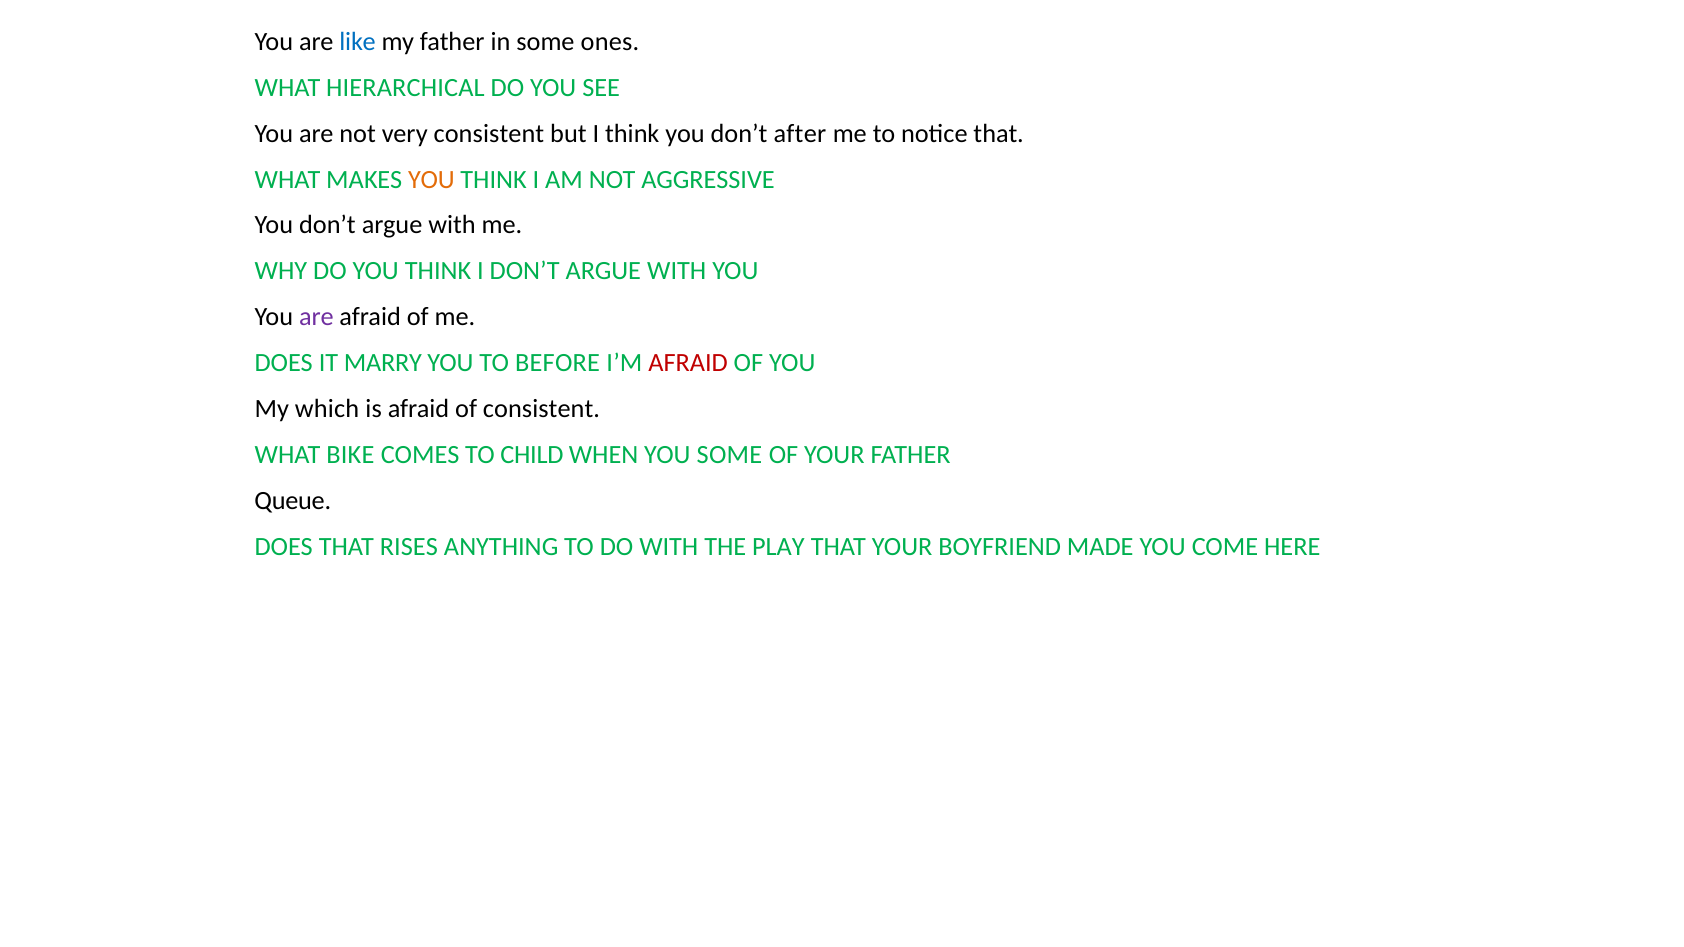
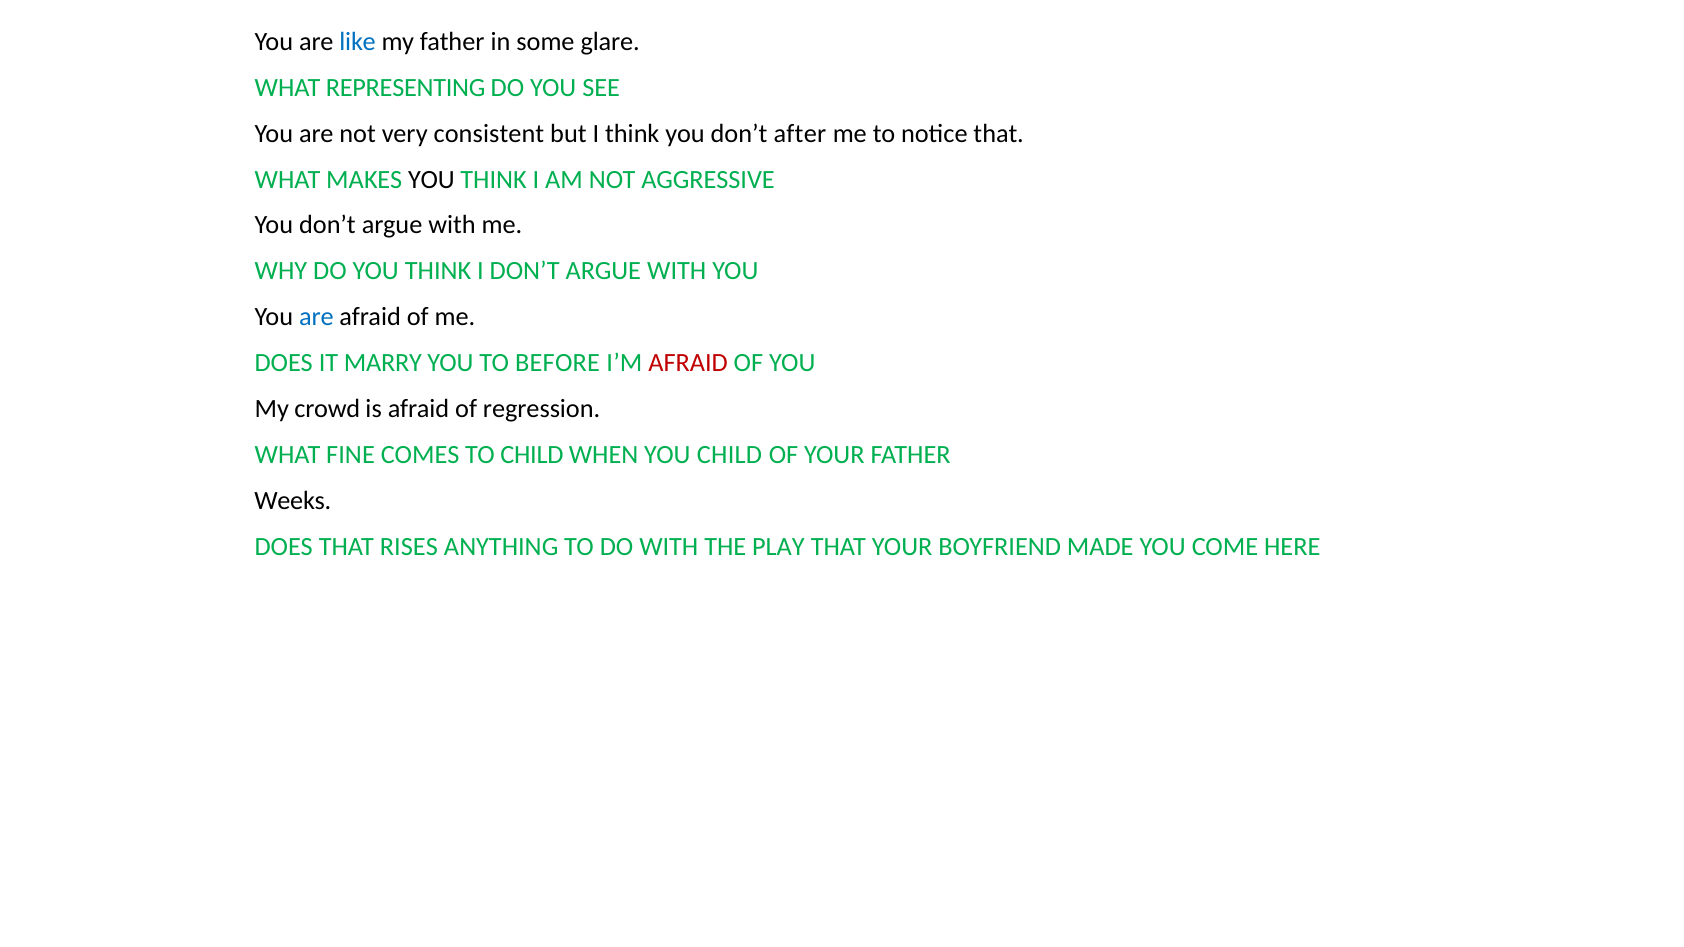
ones: ones -> glare
HIERARCHICAL: HIERARCHICAL -> REPRESENTING
YOU at (431, 179) colour: orange -> black
are at (316, 317) colour: purple -> blue
which: which -> crowd
of consistent: consistent -> regression
BIKE: BIKE -> FINE
YOU SOME: SOME -> CHILD
Queue: Queue -> Weeks
